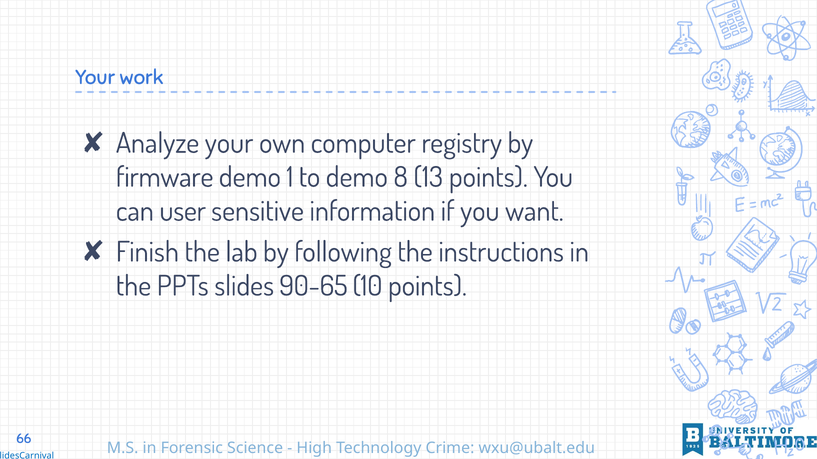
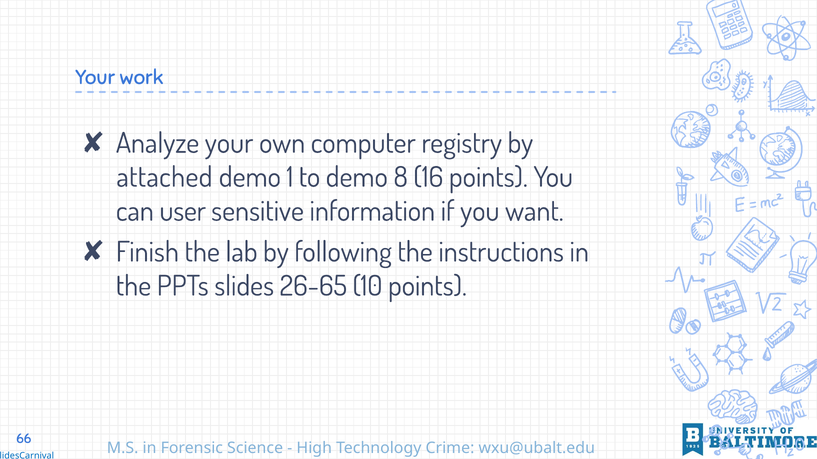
firmware: firmware -> attached
13: 13 -> 16
90-65: 90-65 -> 26-65
